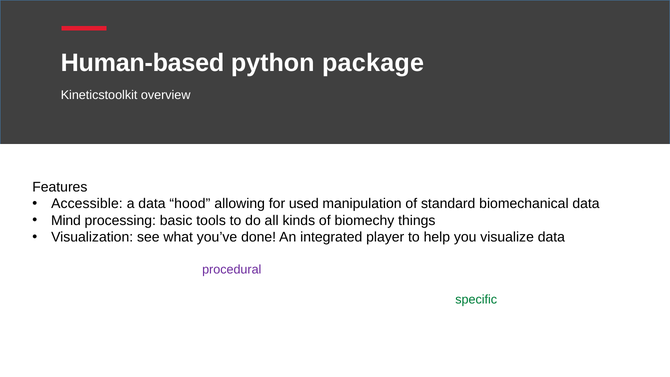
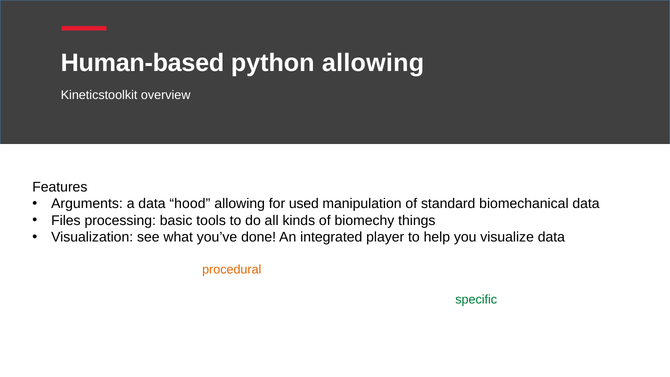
package at (373, 63): package -> allowing
Accessible: Accessible -> Arguments
Mind at (66, 221): Mind -> Files
procedural colour: purple -> orange
